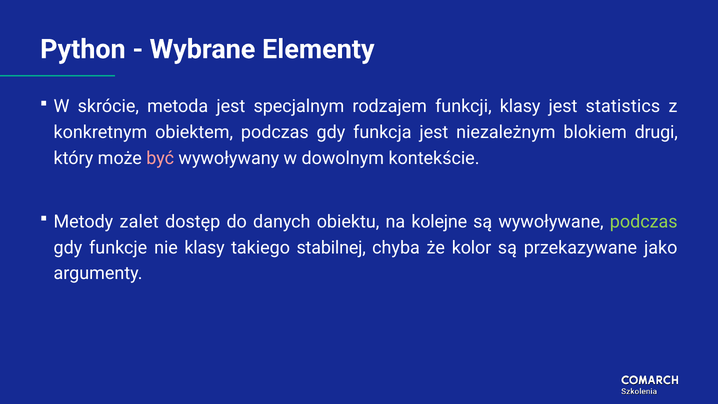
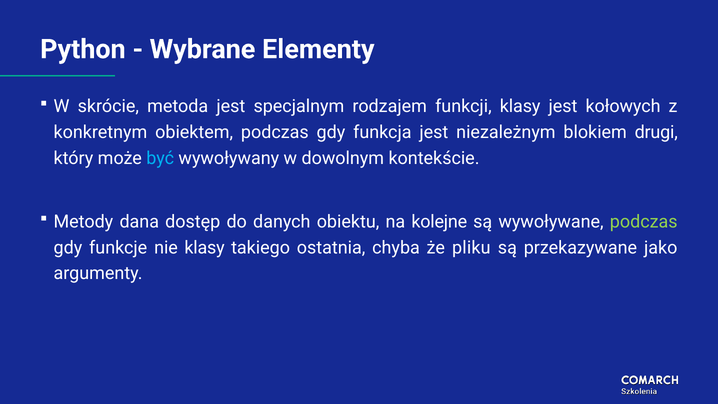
statistics: statistics -> kołowych
być colour: pink -> light blue
zalet: zalet -> dana
stabilnej: stabilnej -> ostatnia
kolor: kolor -> pliku
